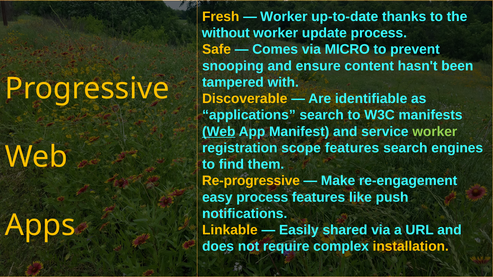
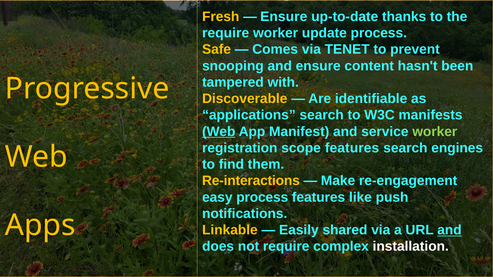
Worker at (284, 17): Worker -> Ensure
without at (226, 33): without -> require
MICRO: MICRO -> TENET
Re-progressive: Re-progressive -> Re-interactions
and at (449, 230) underline: none -> present
installation colour: yellow -> white
